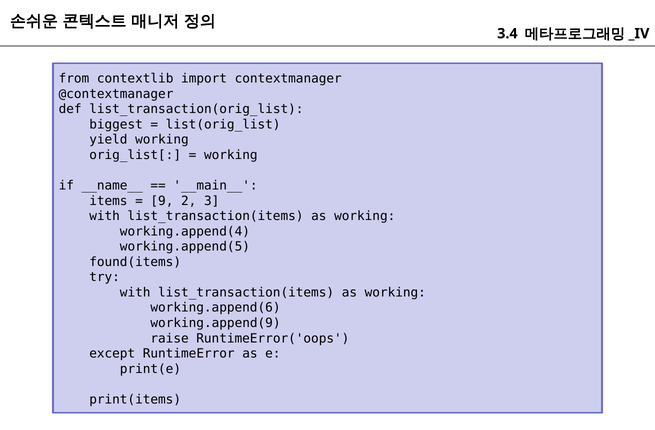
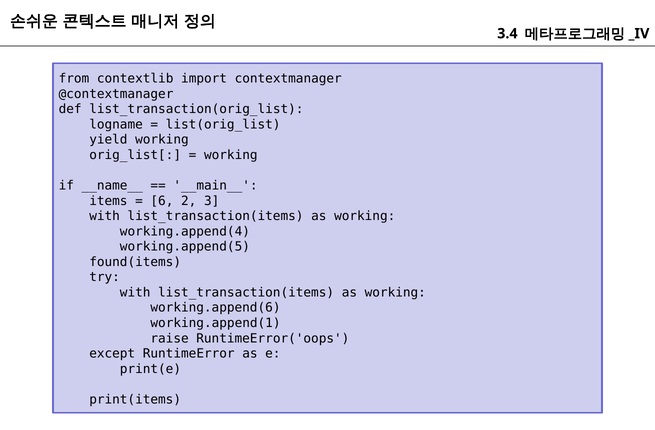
biggest: biggest -> logname
9: 9 -> 6
working.append(9: working.append(9 -> working.append(1
